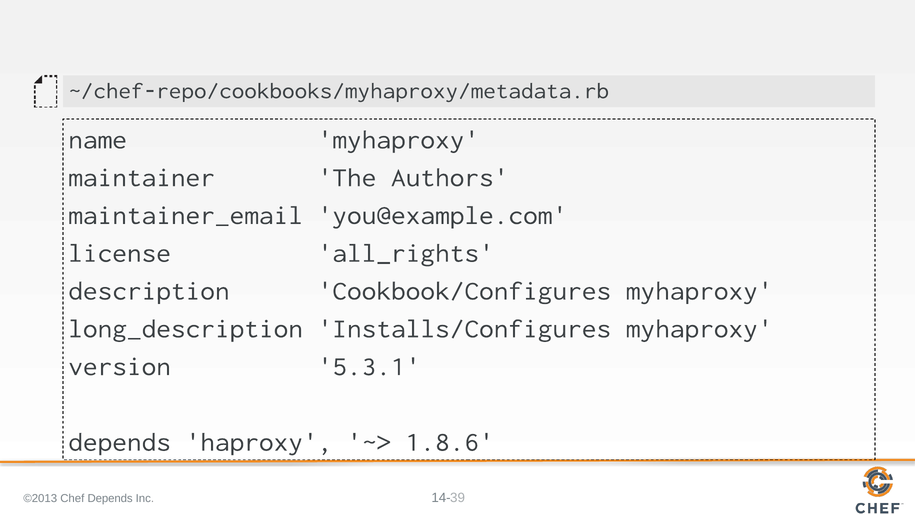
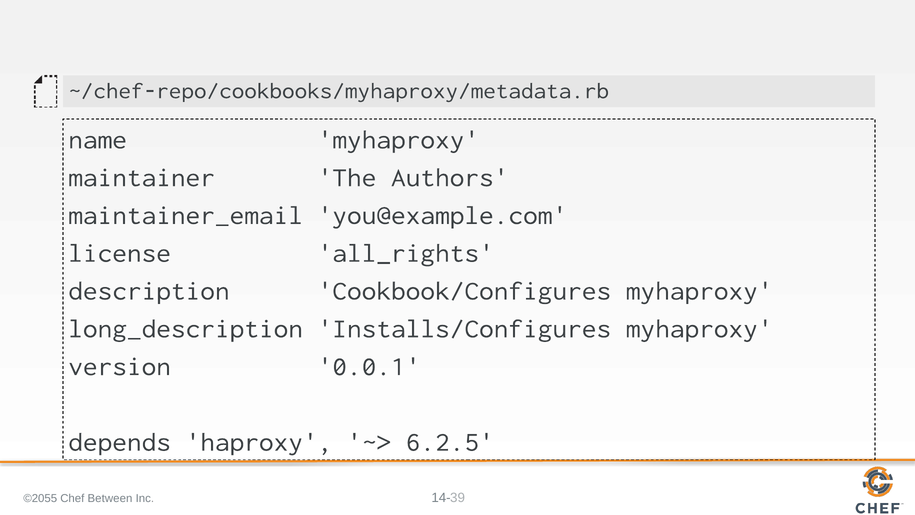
5.3.1: 5.3.1 -> 0.0.1
1.8.6: 1.8.6 -> 6.2.5
©2013: ©2013 -> ©2055
Chef Depends: Depends -> Between
